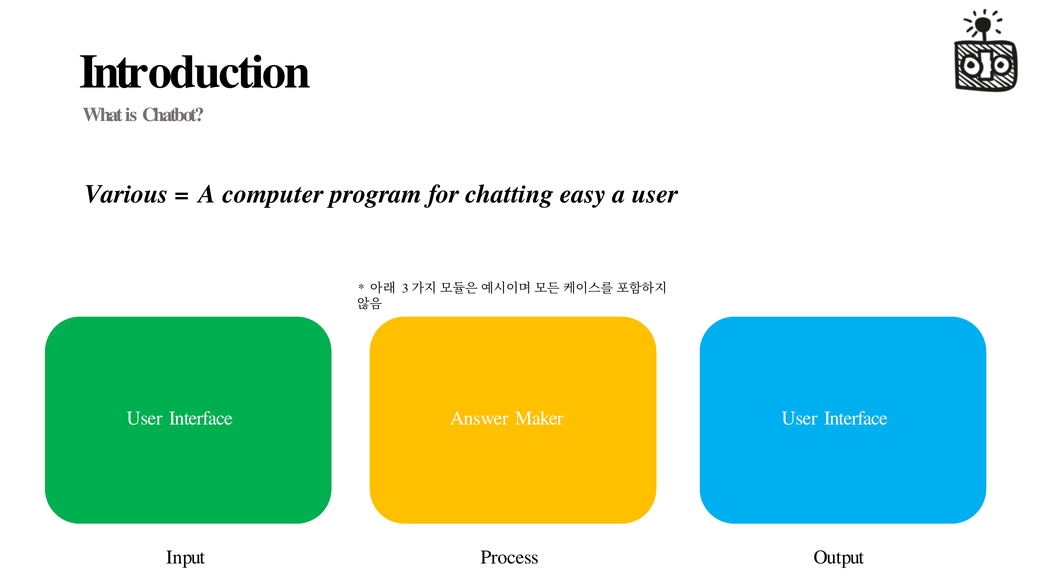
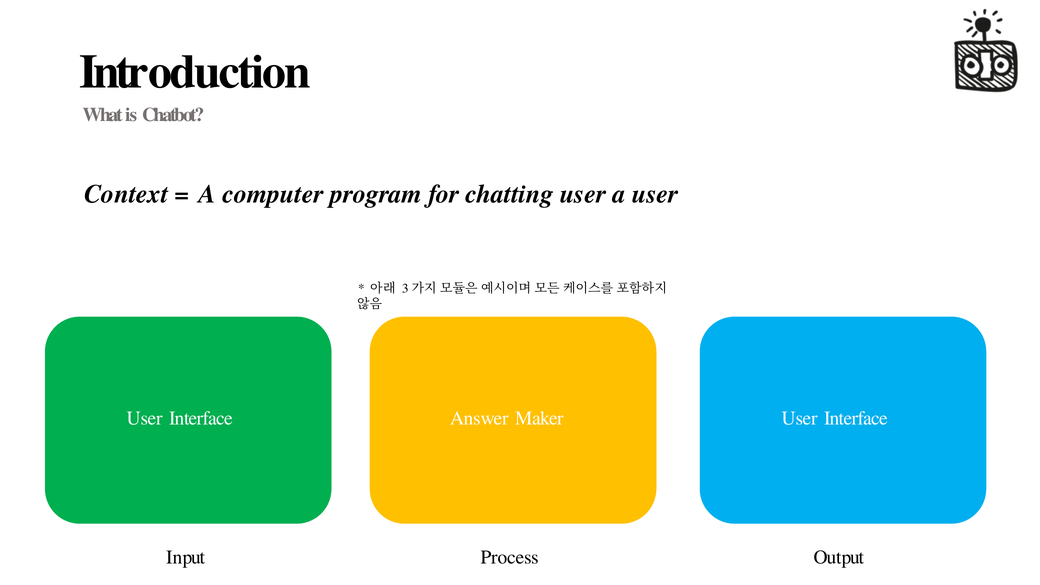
Various: Various -> Context
chatting easy: easy -> user
